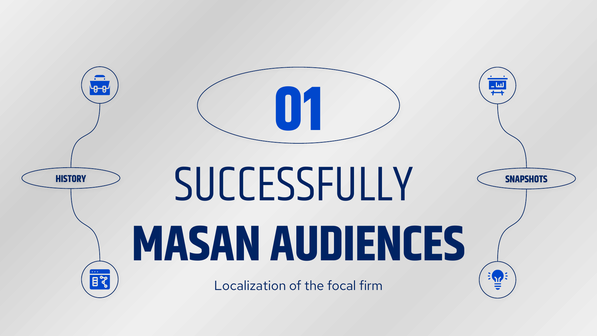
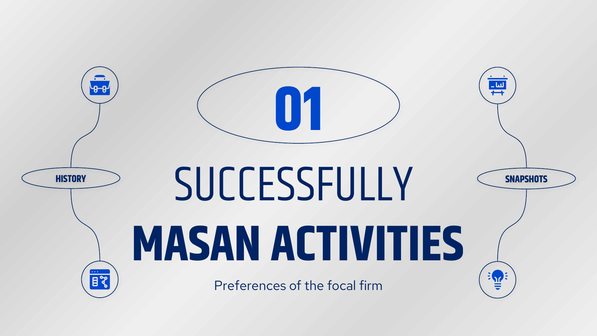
AUDIENCES: AUDIENCES -> ACTIVITIES
Localization: Localization -> Preferences
